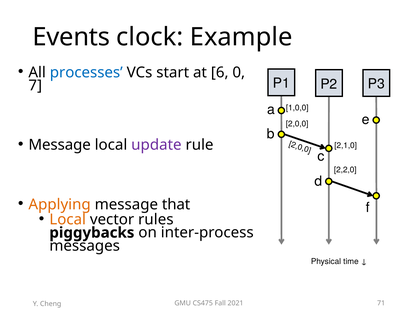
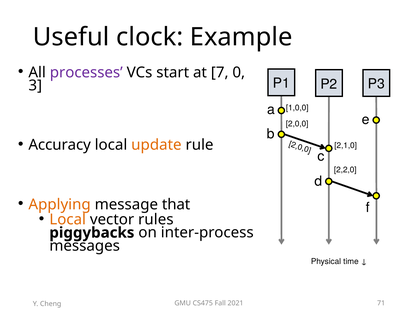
Events: Events -> Useful
processes colour: blue -> purple
6: 6 -> 7
7: 7 -> 3
Message at (60, 145): Message -> Accuracy
update colour: purple -> orange
